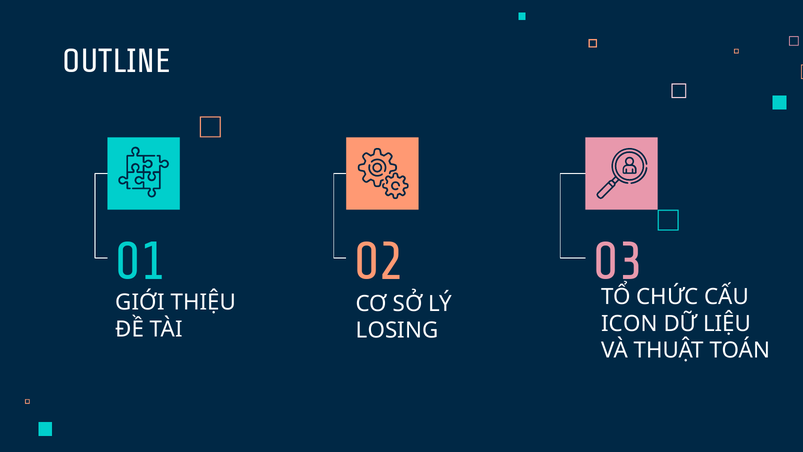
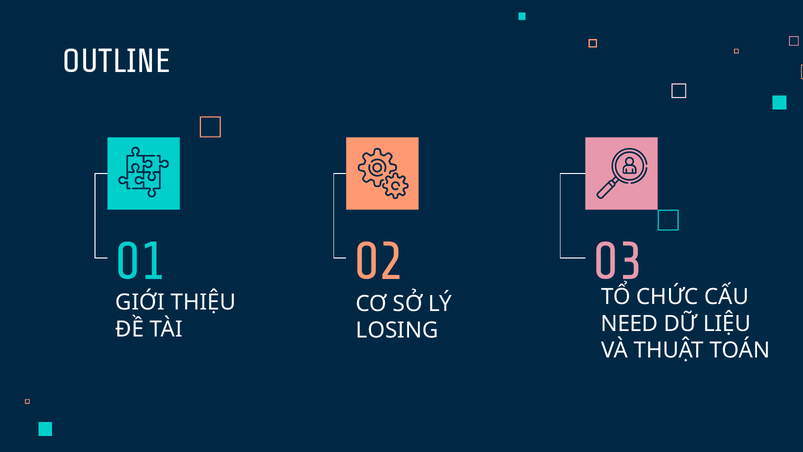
ICON: ICON -> NEED
